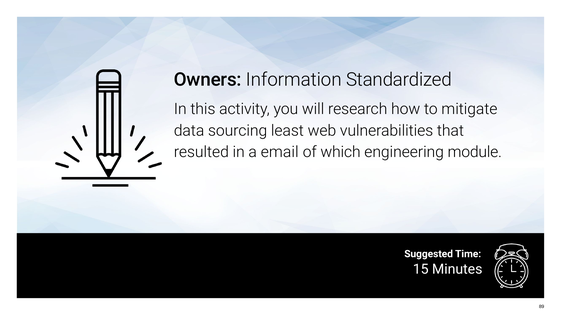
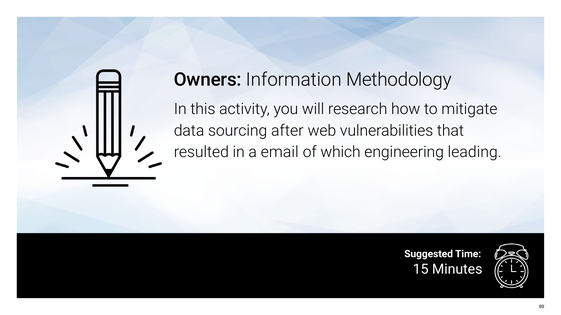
Standardized: Standardized -> Methodology
least: least -> after
module: module -> leading
